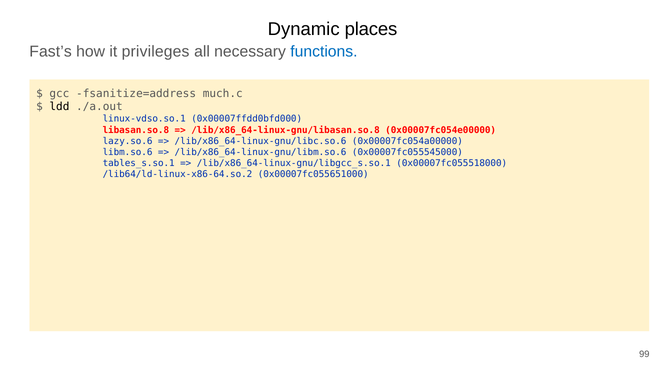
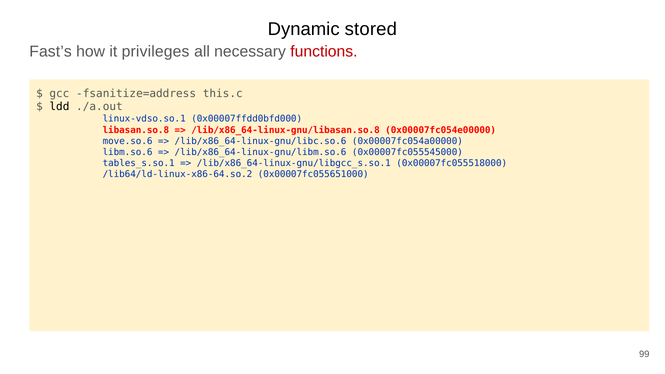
places: places -> stored
functions colour: blue -> red
much.c: much.c -> this.c
lazy.so.6: lazy.so.6 -> move.so.6
